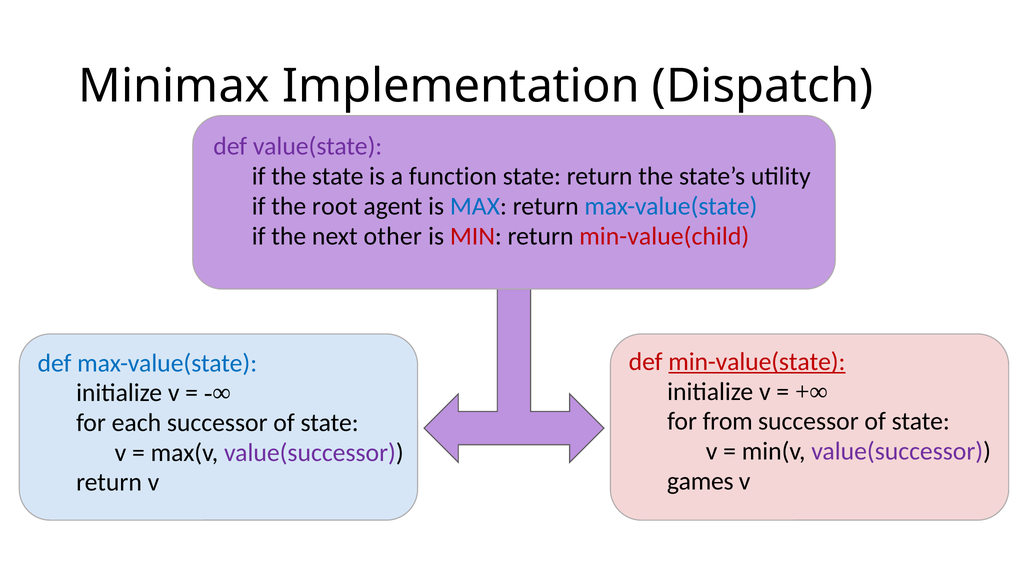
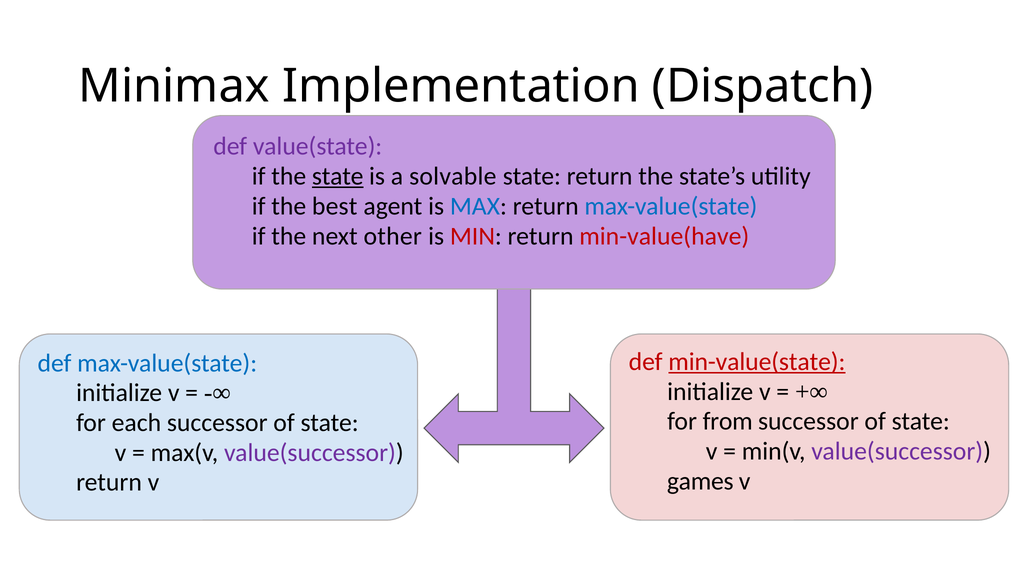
state at (338, 176) underline: none -> present
function: function -> solvable
root: root -> best
min-value(child: min-value(child -> min-value(have
